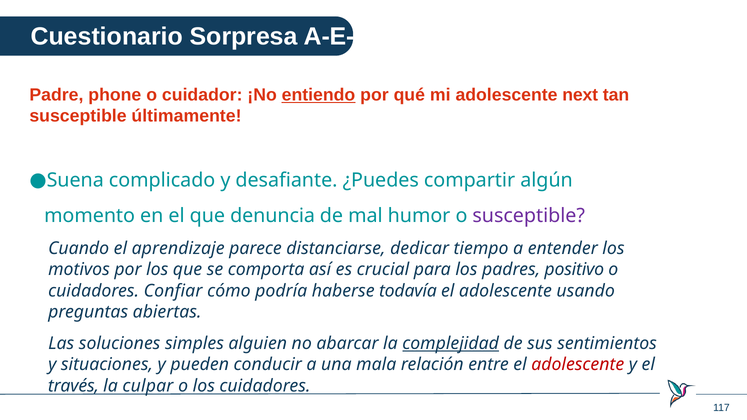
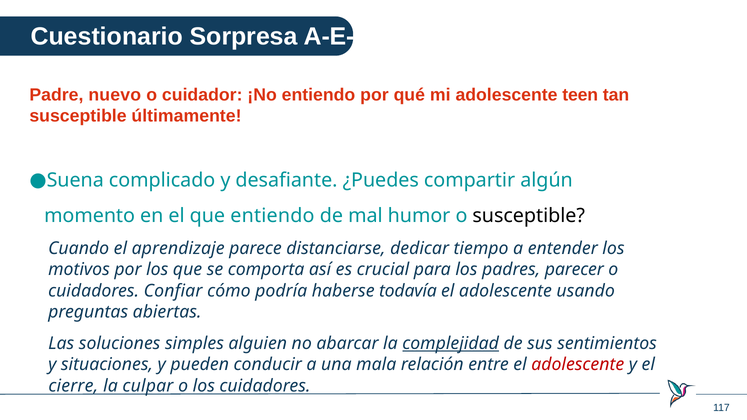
phone: phone -> nuevo
entiendo at (318, 95) underline: present -> none
next: next -> teen
que denuncia: denuncia -> entiendo
susceptible at (529, 216) colour: purple -> black
positivo: positivo -> parecer
través: través -> cierre
